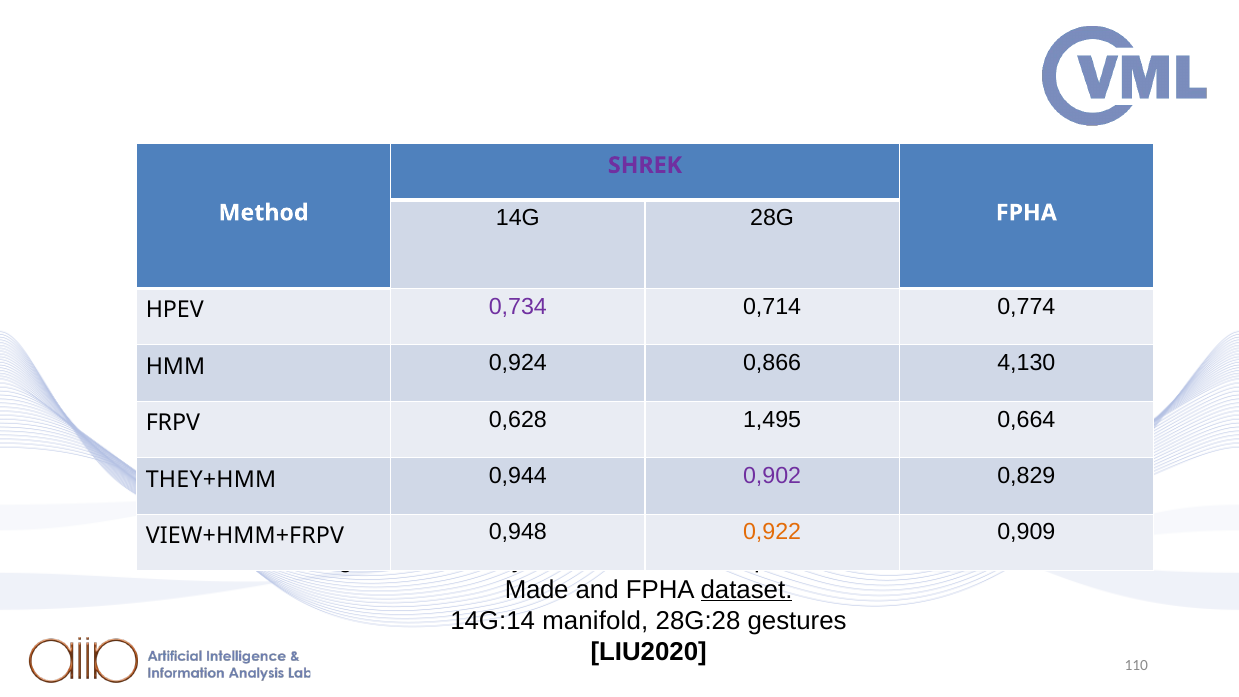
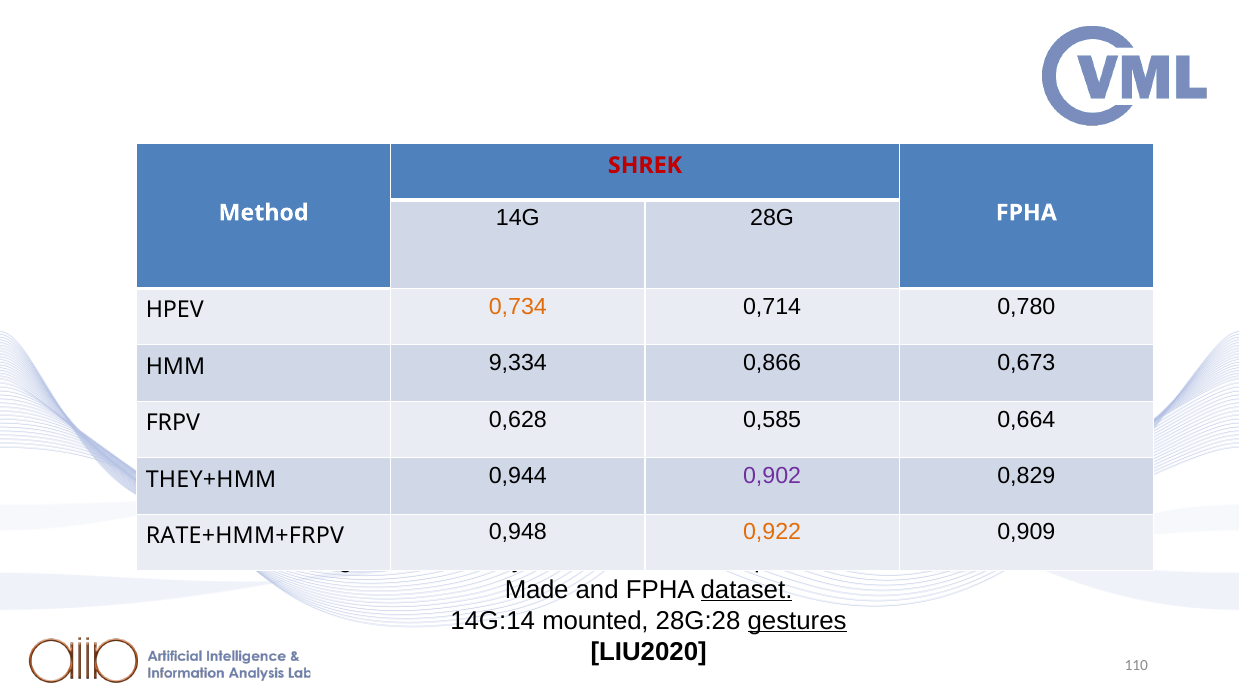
SHREK colour: purple -> red
0,734 colour: purple -> orange
0,774: 0,774 -> 0,780
0,924: 0,924 -> 9,334
4,130: 4,130 -> 0,673
1,495: 1,495 -> 0,585
VIEW+HMM+FRPV: VIEW+HMM+FRPV -> RATE+HMM+FRPV
manifold: manifold -> mounted
gestures underline: none -> present
